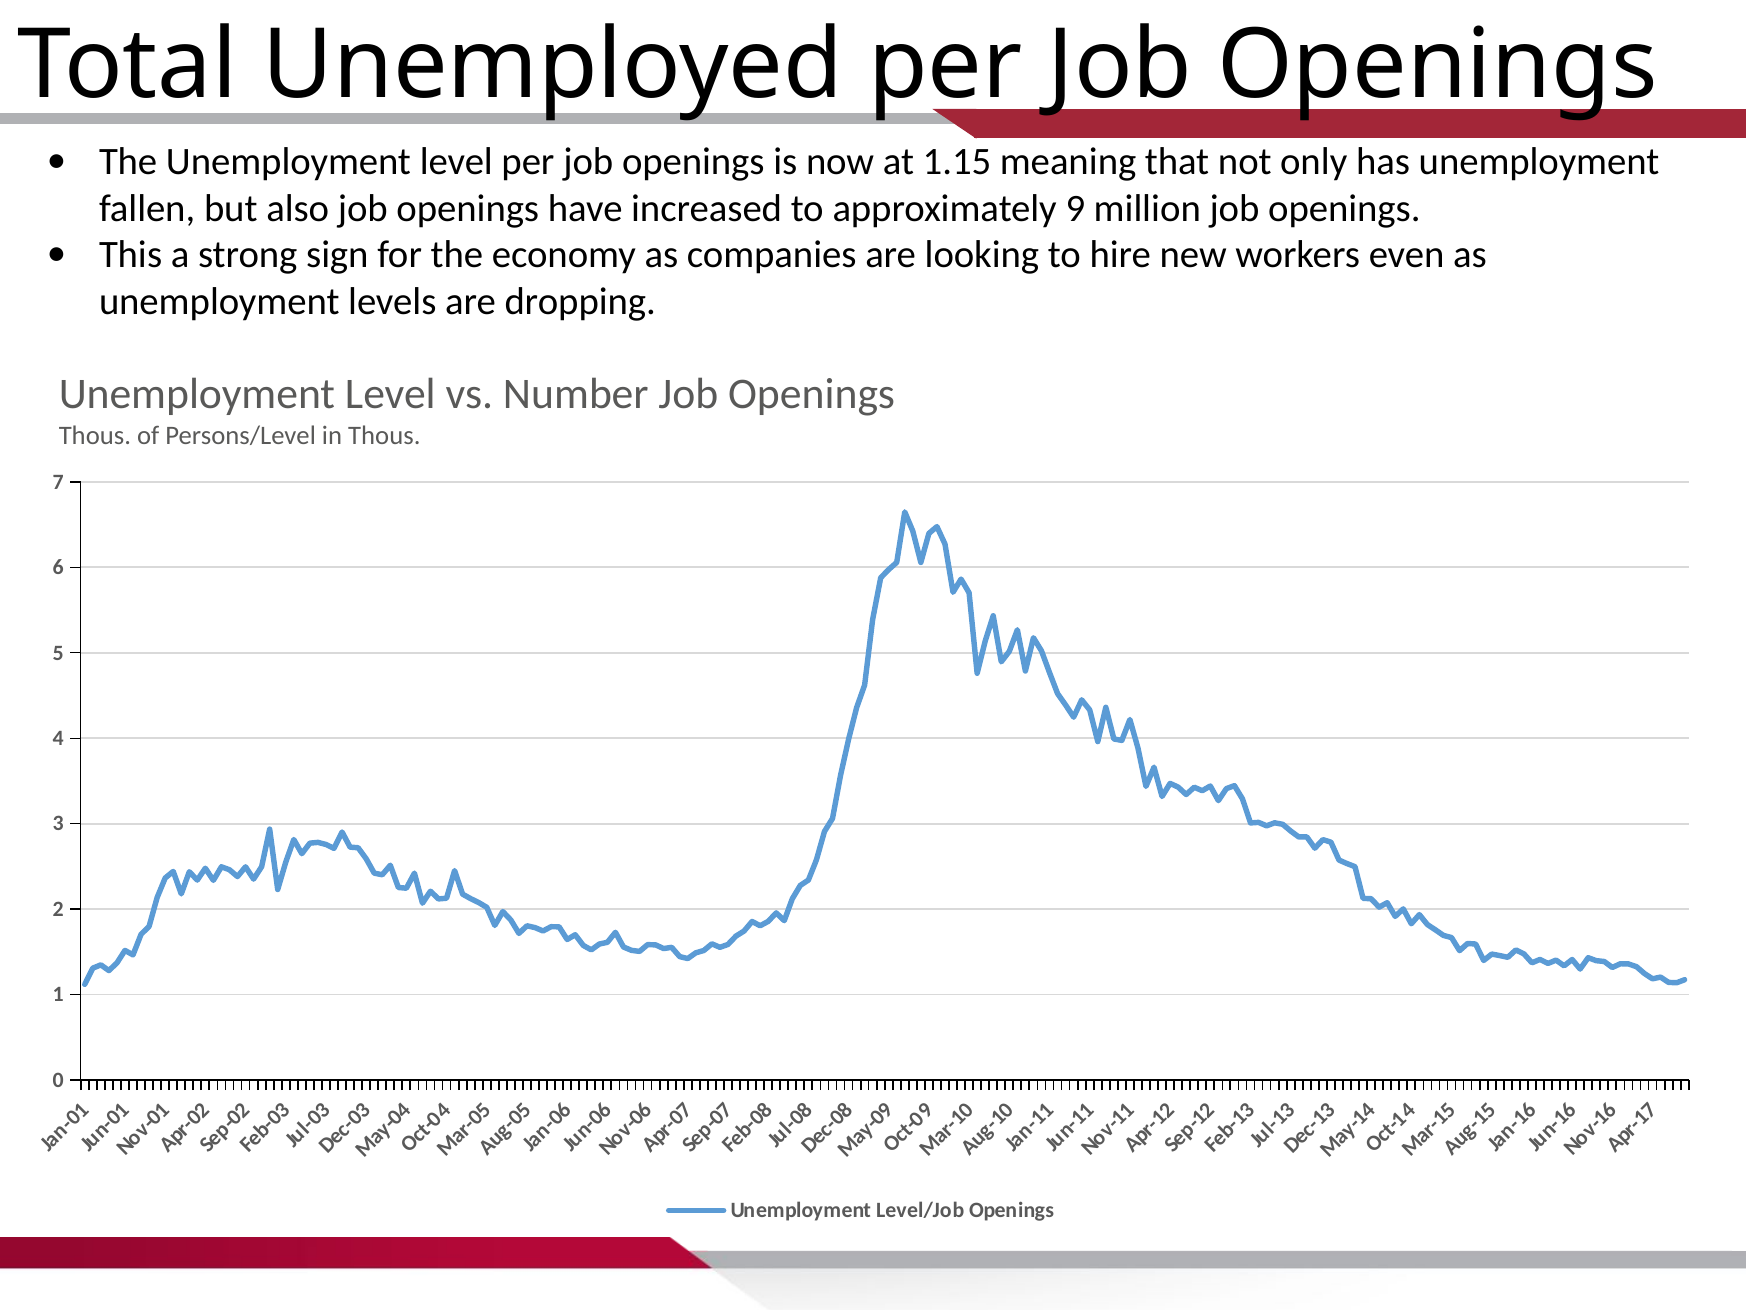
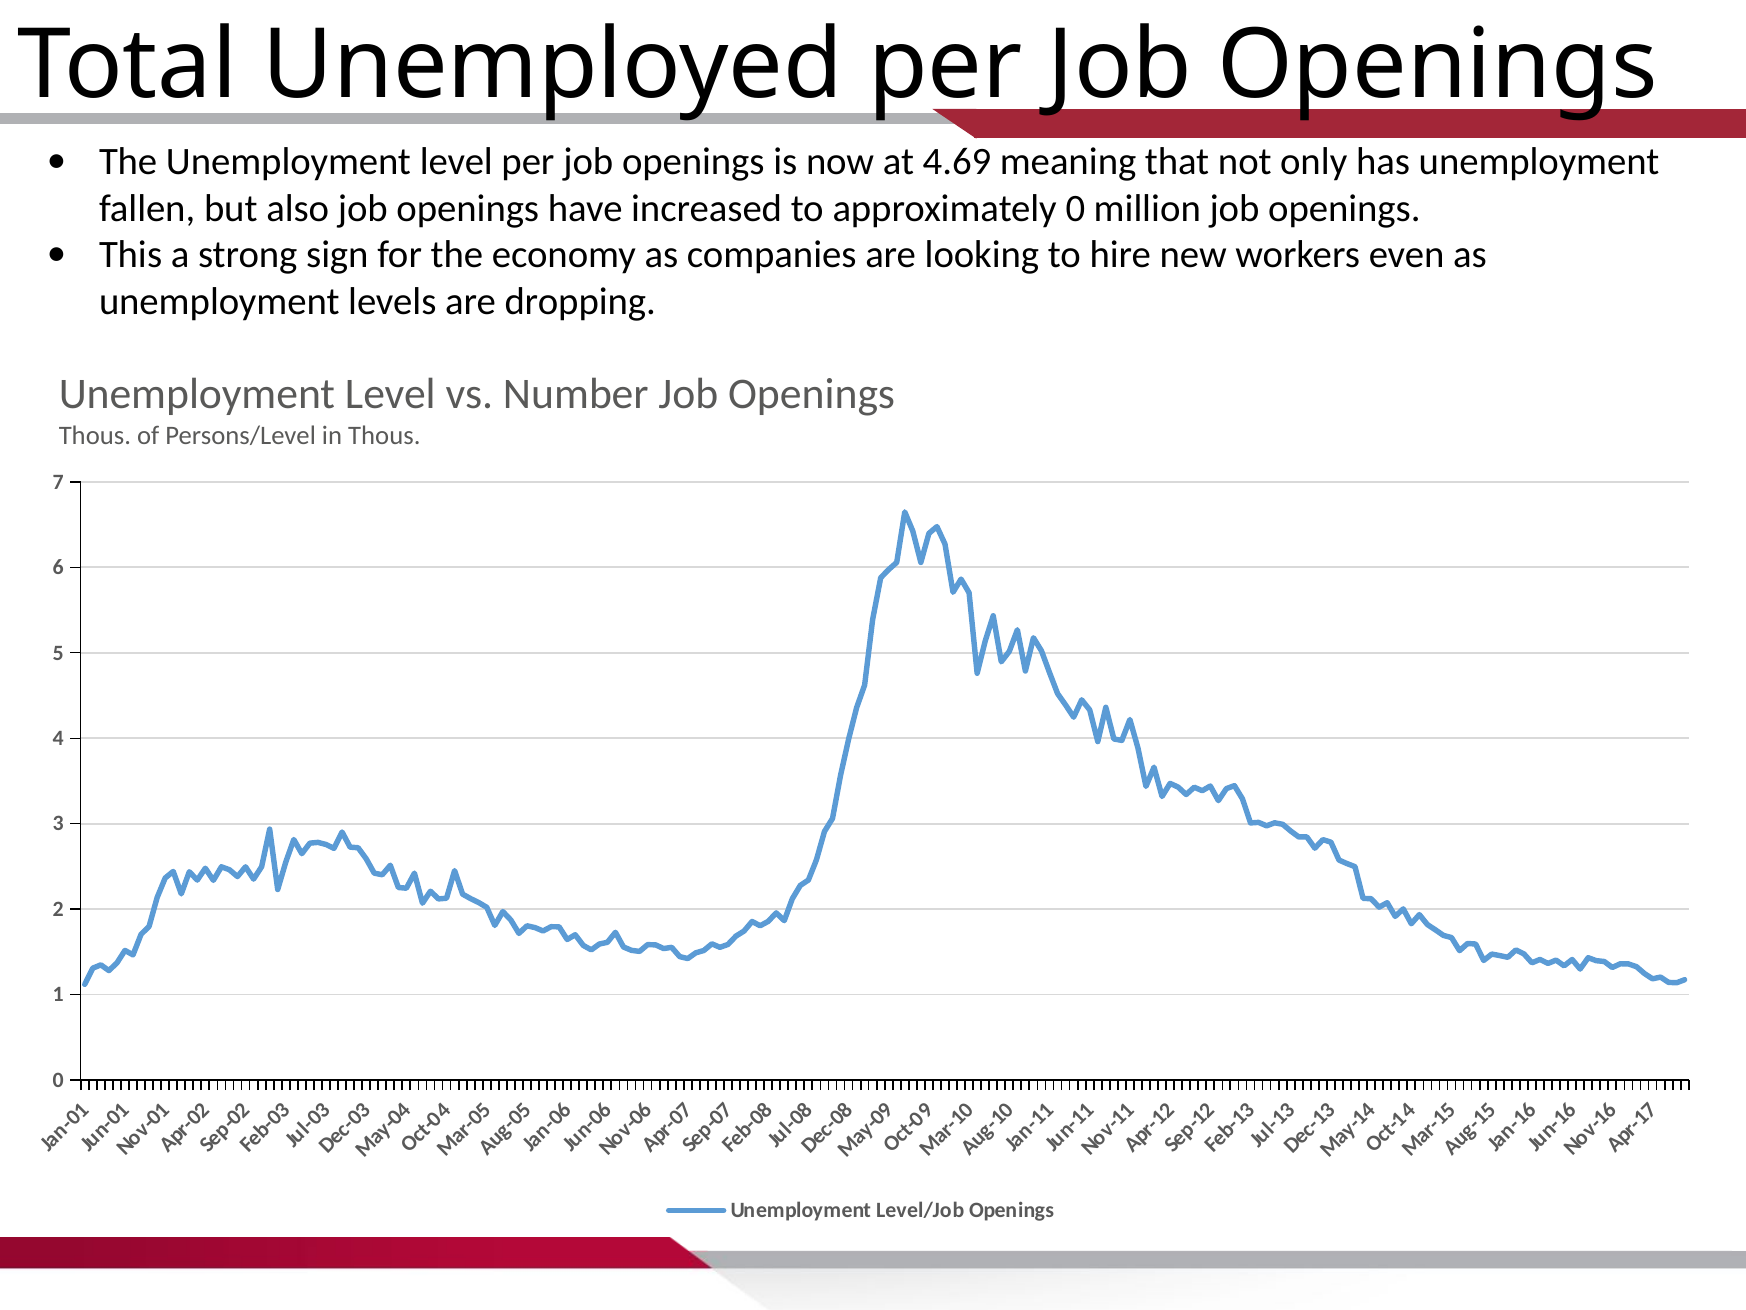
1.15: 1.15 -> 4.69
approximately 9: 9 -> 0
